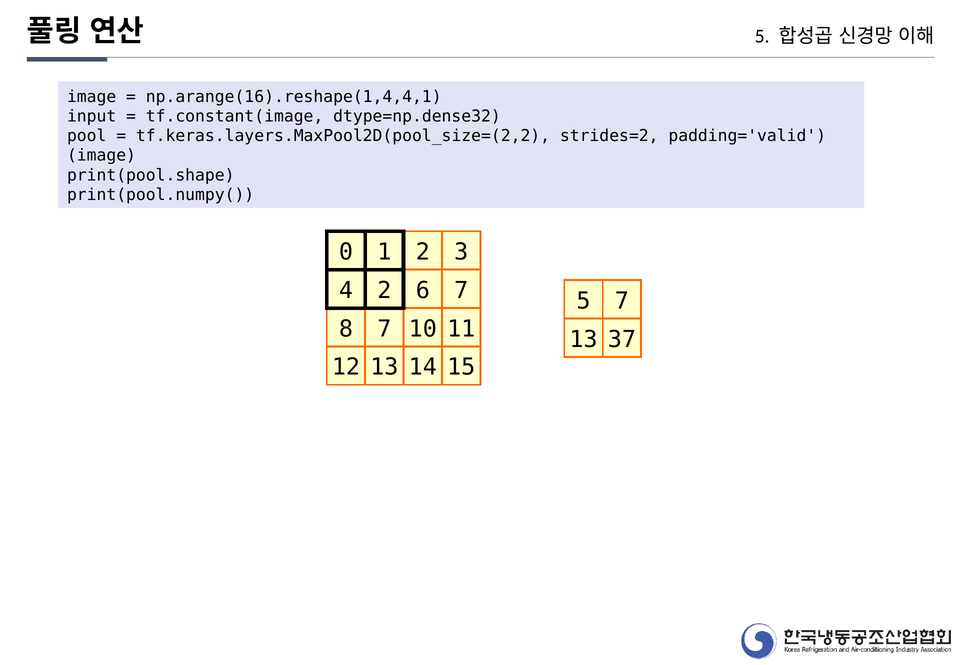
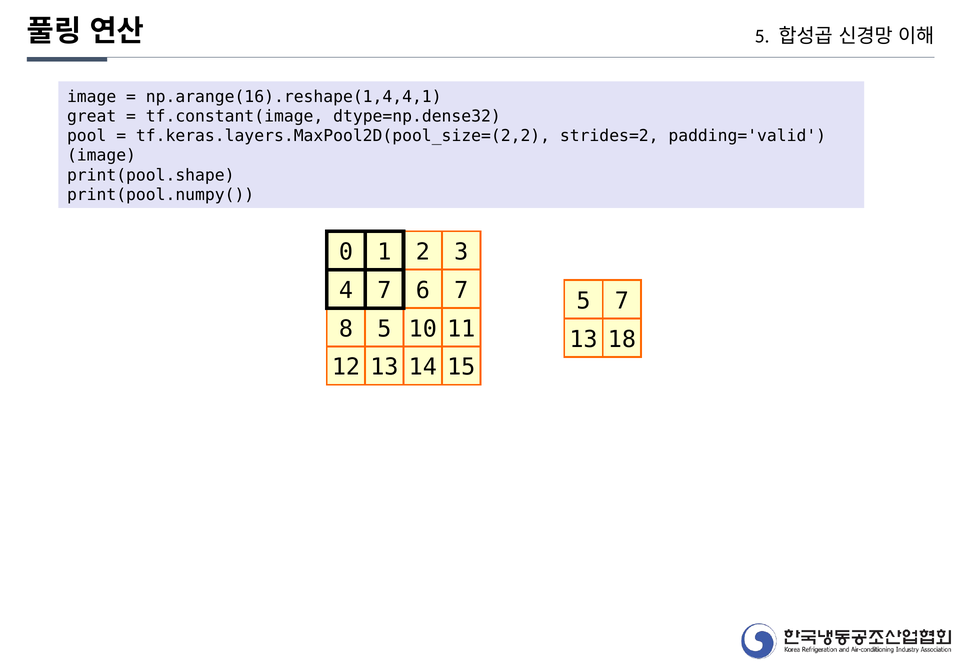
input: input -> great
4 2: 2 -> 7
8 7: 7 -> 5
37: 37 -> 18
